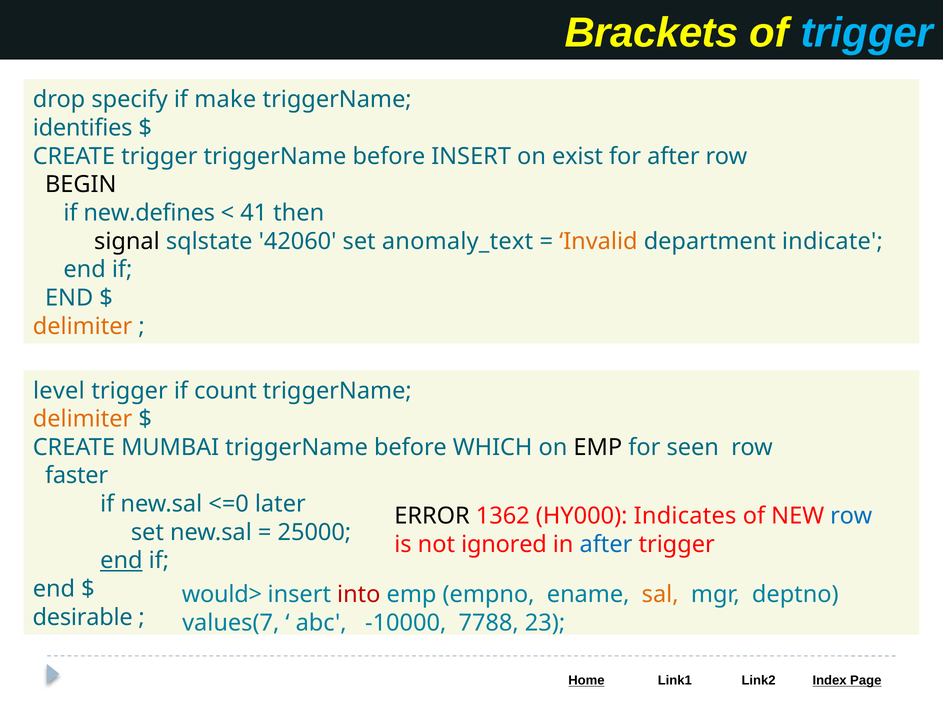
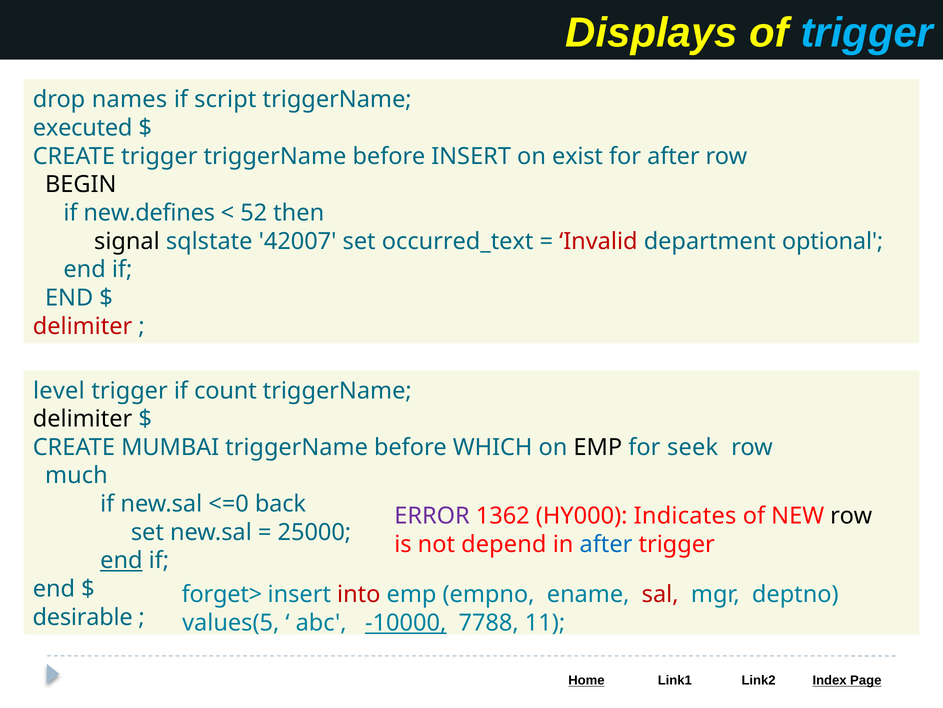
Brackets: Brackets -> Displays
specify: specify -> names
make: make -> script
identifies: identifies -> executed
41: 41 -> 52
42060: 42060 -> 42007
anomaly_text: anomaly_text -> occurred_text
Invalid colour: orange -> red
indicate: indicate -> optional
delimiter at (83, 326) colour: orange -> red
delimiter at (83, 419) colour: orange -> black
seen: seen -> seek
faster: faster -> much
later: later -> back
ERROR colour: black -> purple
row at (851, 515) colour: blue -> black
ignored: ignored -> depend
would>: would> -> forget>
sal colour: orange -> red
values(7: values(7 -> values(5
-10000 underline: none -> present
23: 23 -> 11
